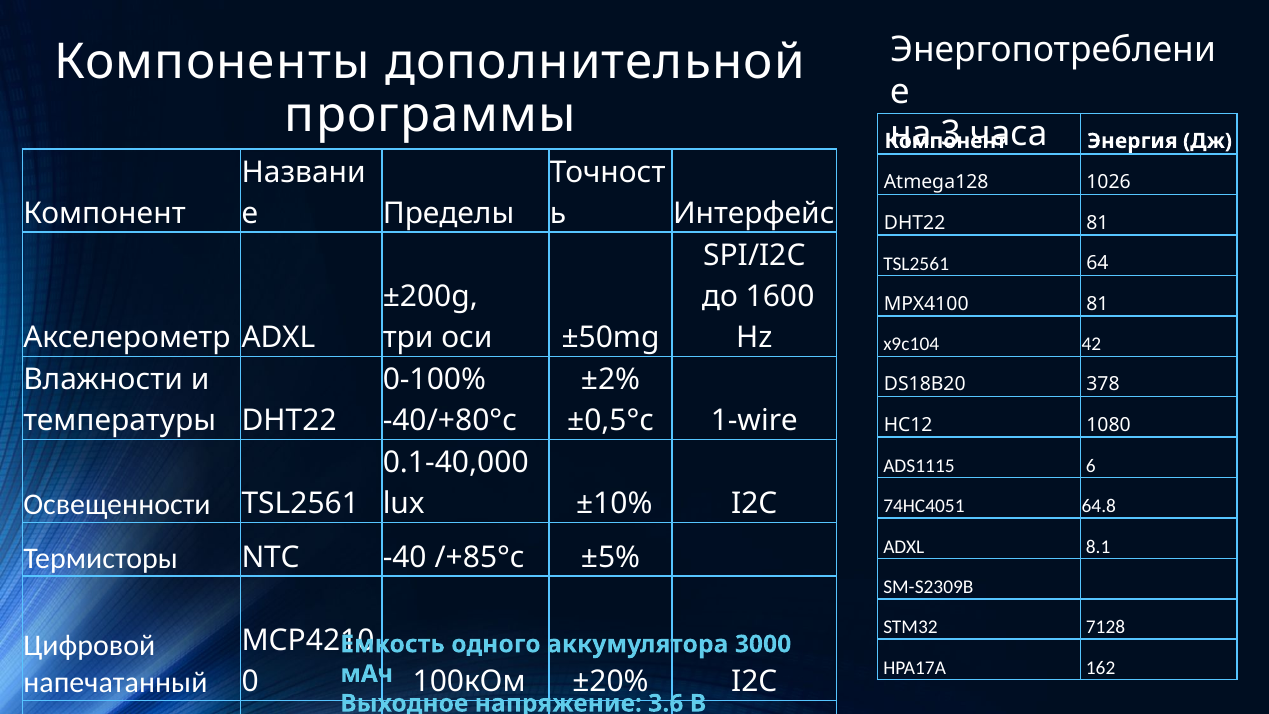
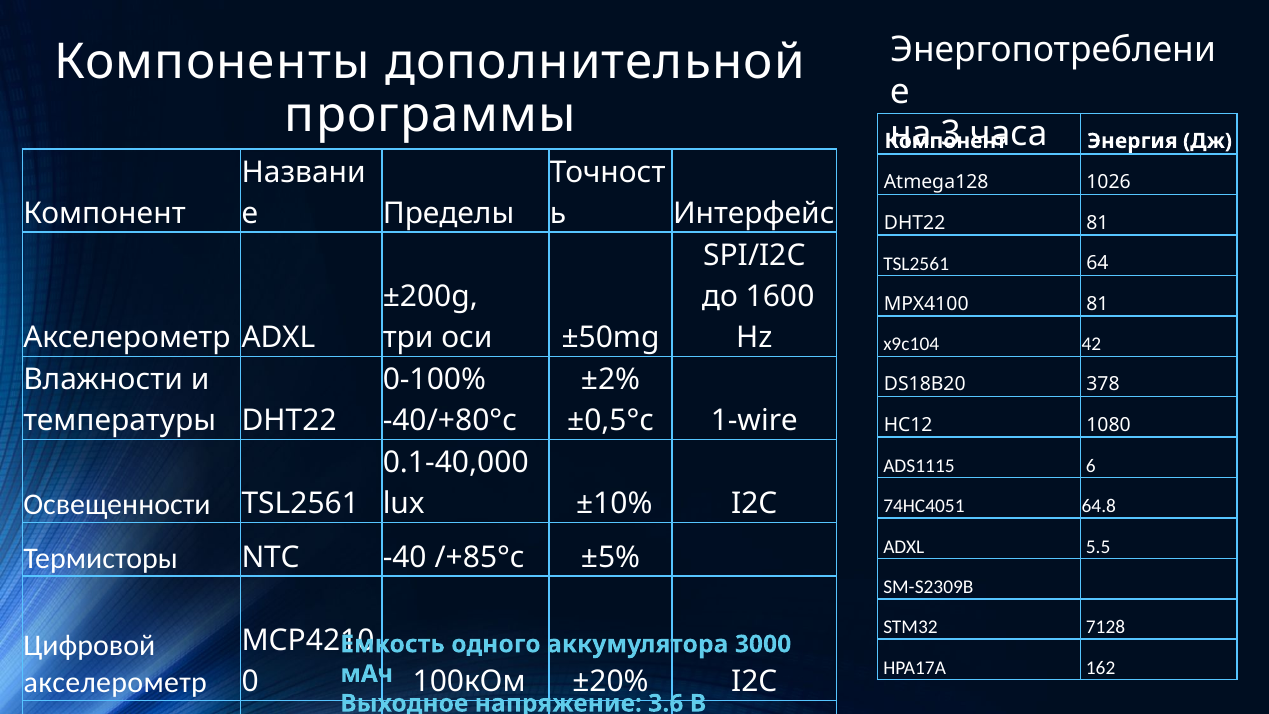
8.1: 8.1 -> 5.5
напечатанный at (115, 682): напечатанный -> акселерометр
